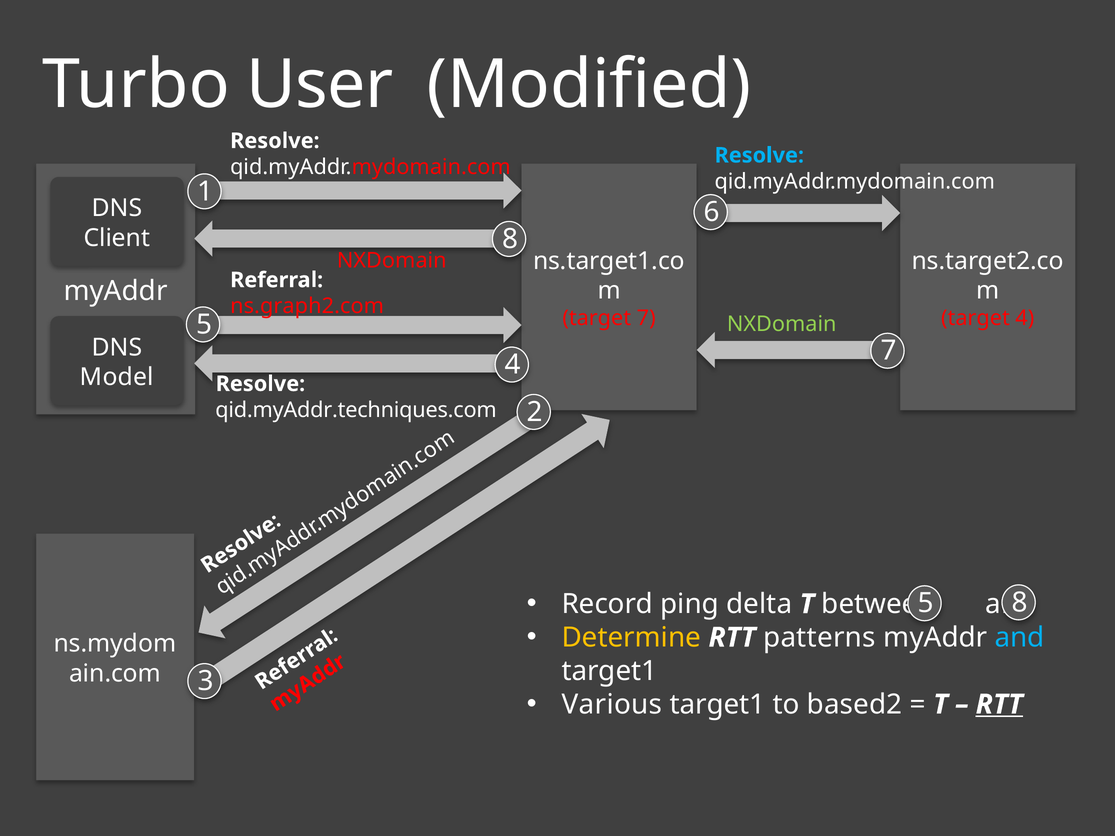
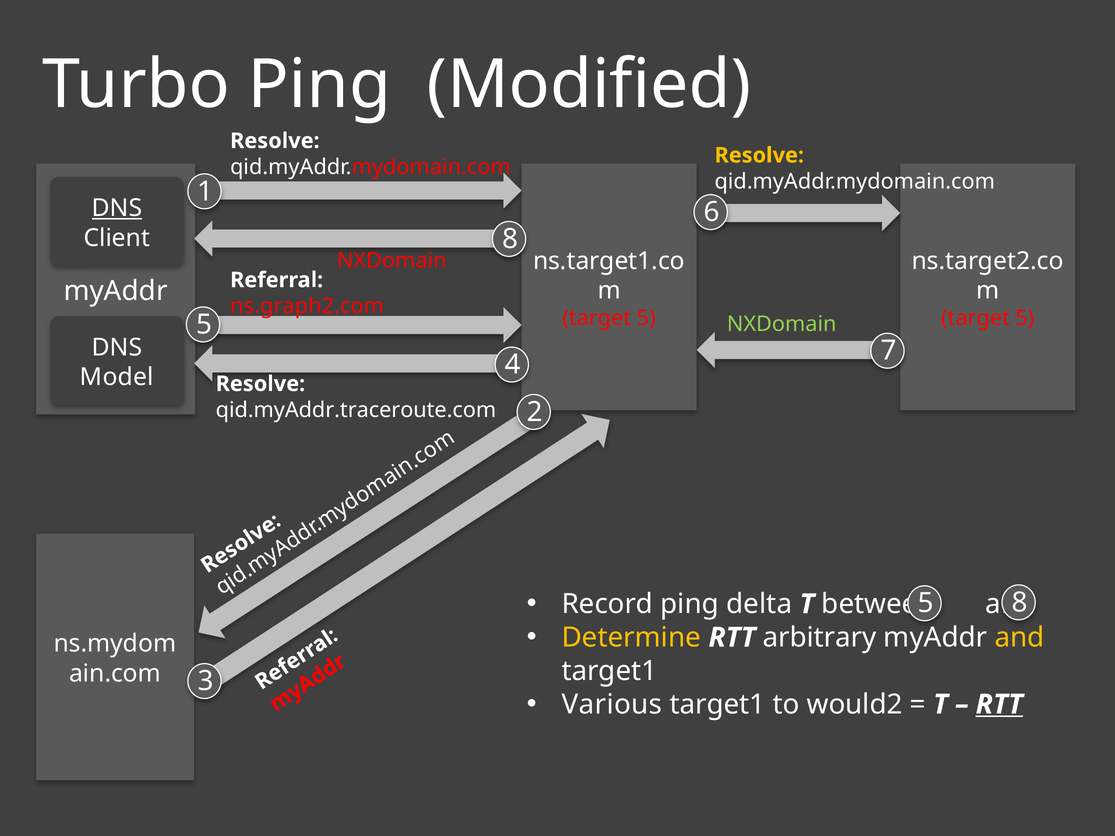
Turbo User: User -> Ping
Resolve at (759, 155) colour: light blue -> yellow
DNS at (117, 208) underline: none -> present
7 at (646, 318): 7 -> 5
4 at (1025, 318): 4 -> 5
qid.myAddr.techniques.com: qid.myAddr.techniques.com -> qid.myAddr.traceroute.com
patterns: patterns -> arbitrary
and at (1020, 638) colour: light blue -> yellow
based2: based2 -> would2
